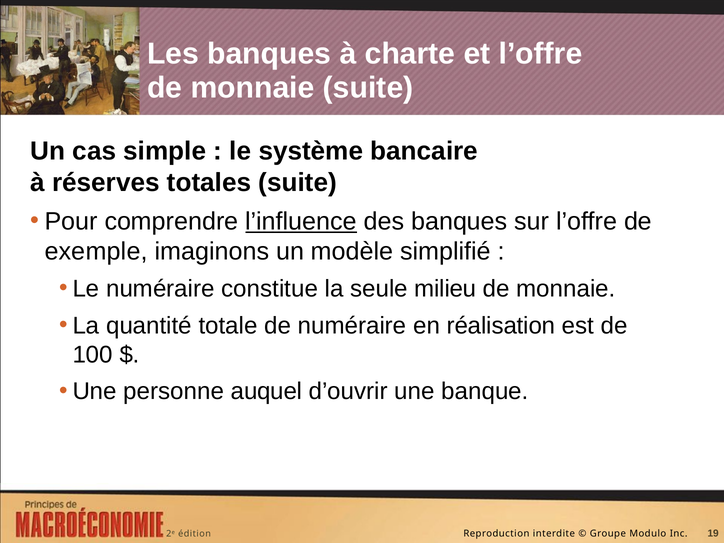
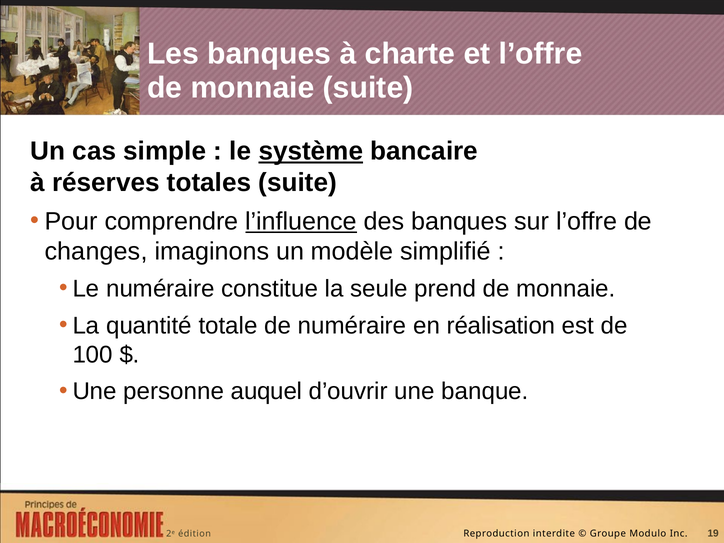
système underline: none -> present
exemple: exemple -> changes
milieu: milieu -> prend
